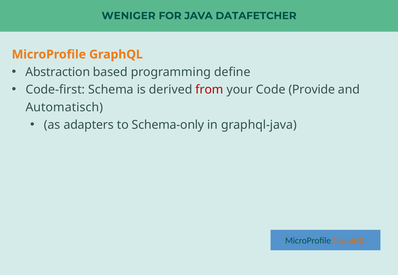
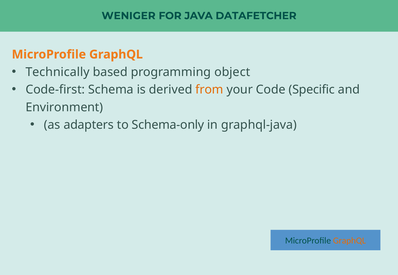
Abstraction: Abstraction -> Technically
define: define -> object
from colour: red -> orange
Provide: Provide -> Specific
Automatisch: Automatisch -> Environment
